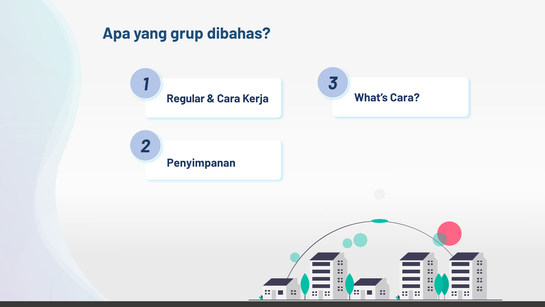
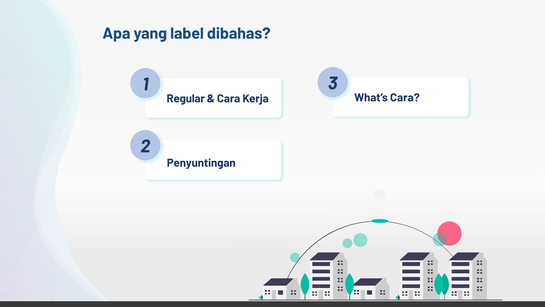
grup: grup -> label
Penyimpanan: Penyimpanan -> Penyuntingan
